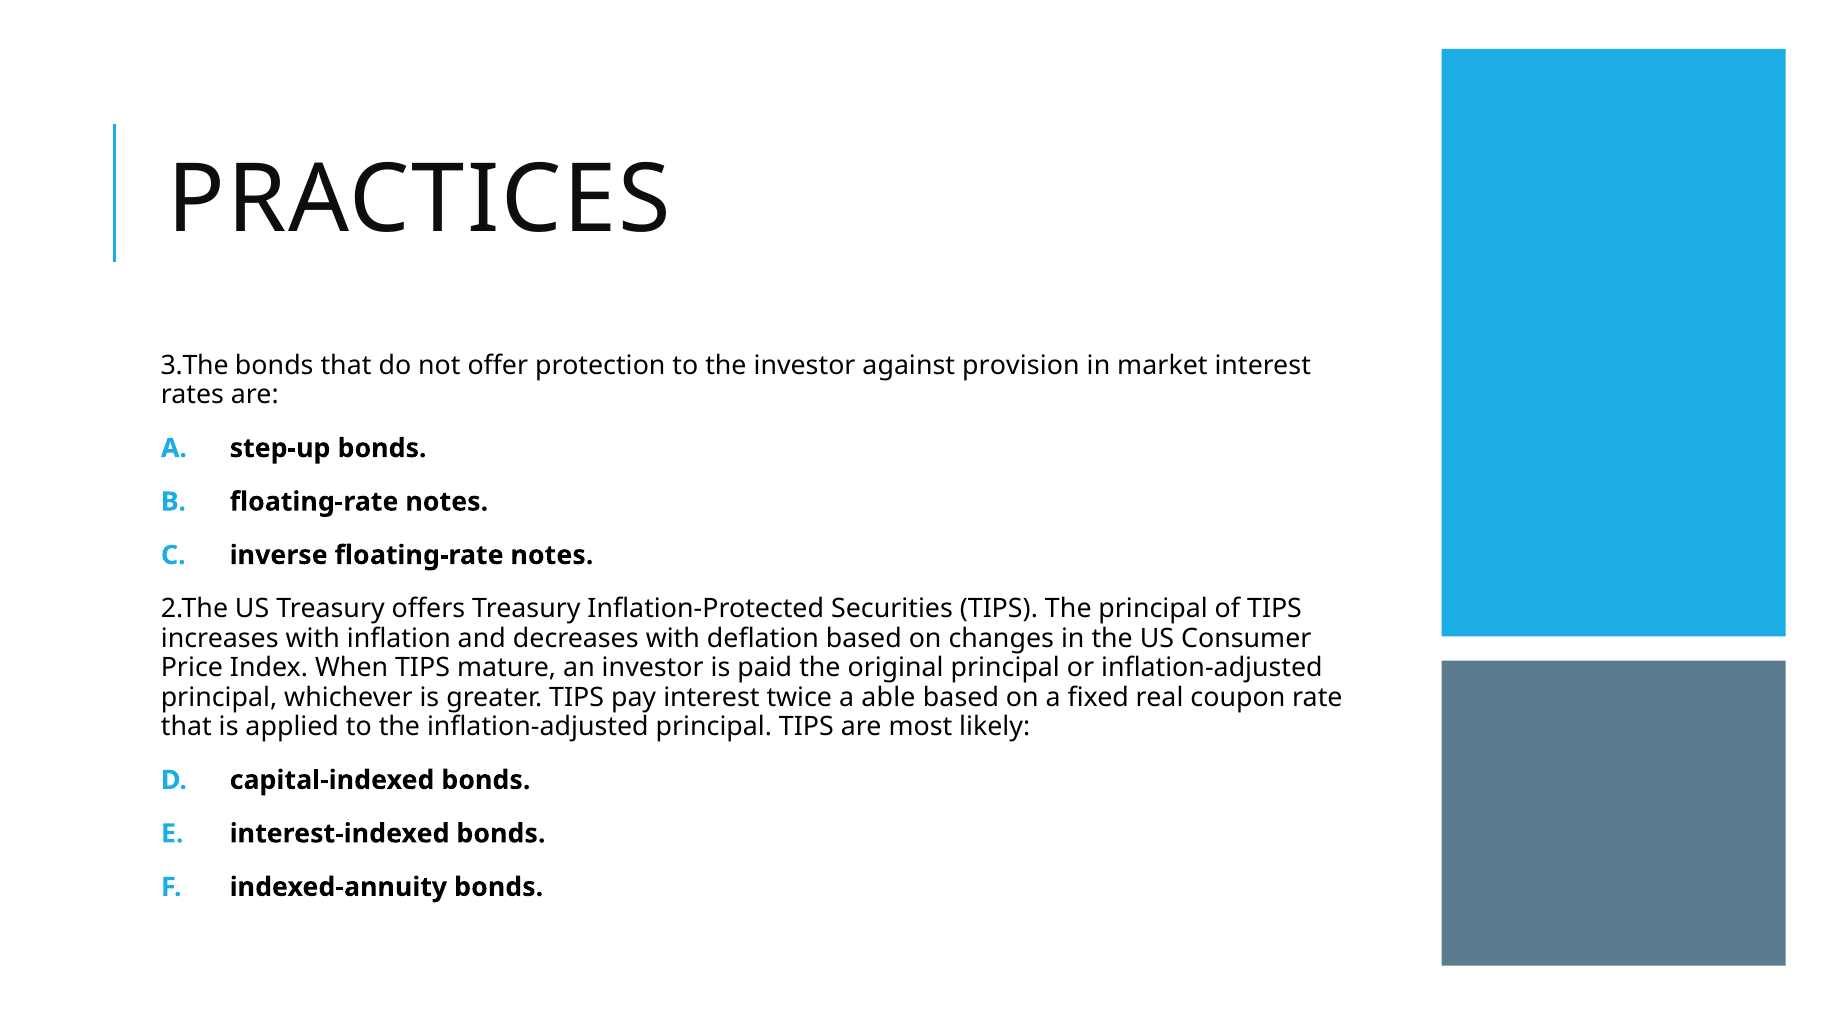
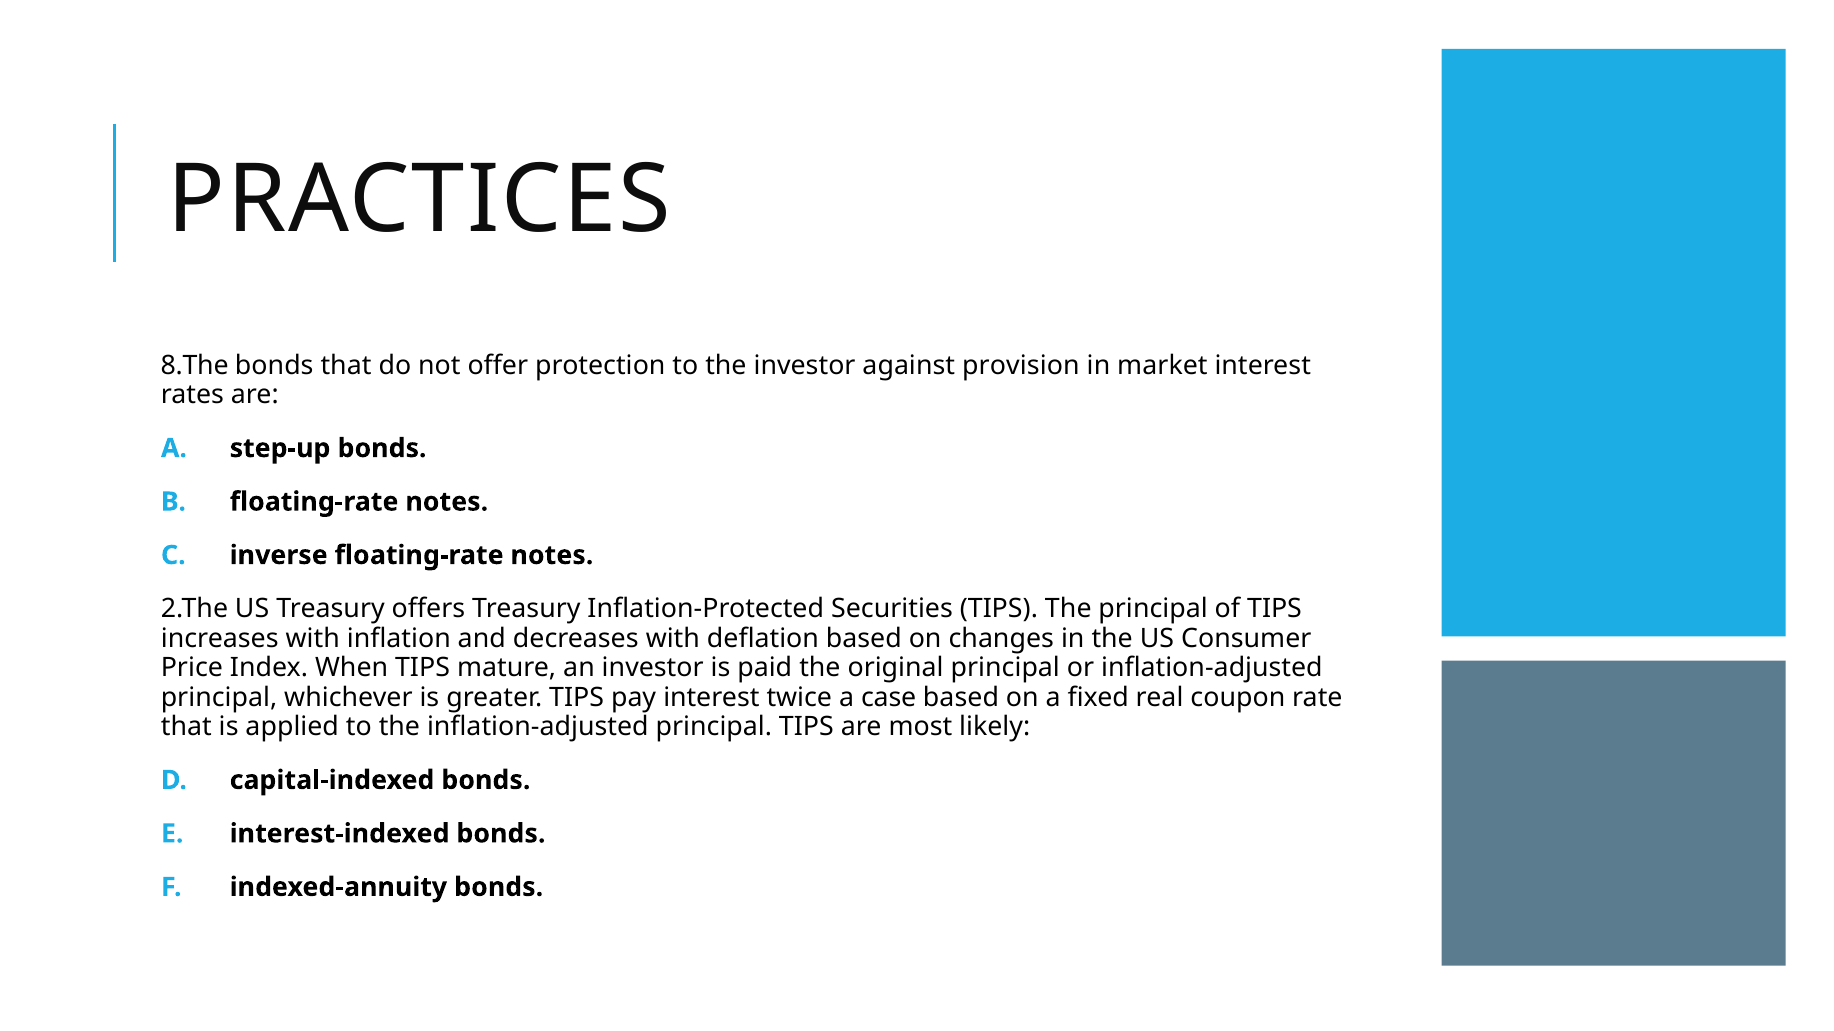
3.The: 3.The -> 8.The
able: able -> case
